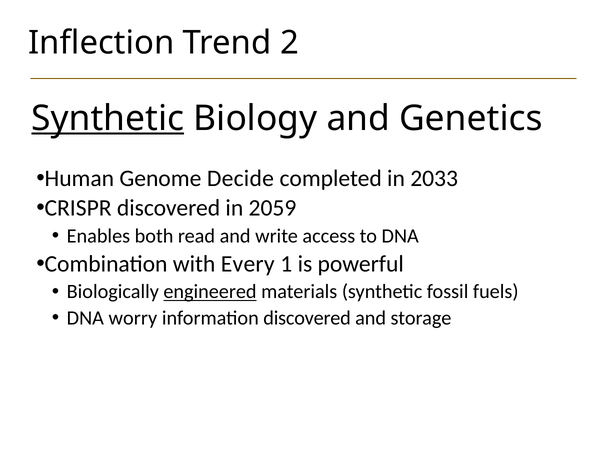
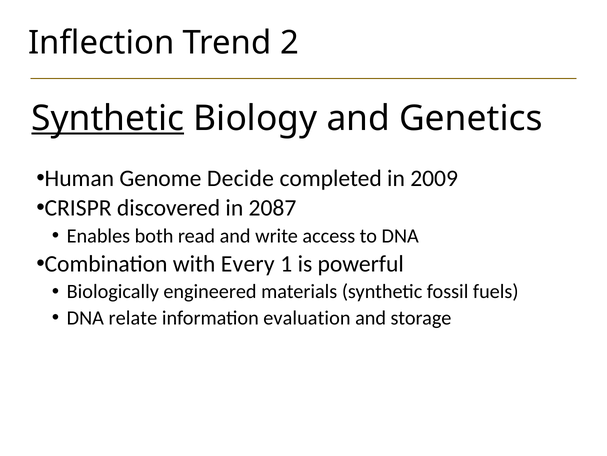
2033: 2033 -> 2009
2059: 2059 -> 2087
engineered underline: present -> none
worry: worry -> relate
information discovered: discovered -> evaluation
